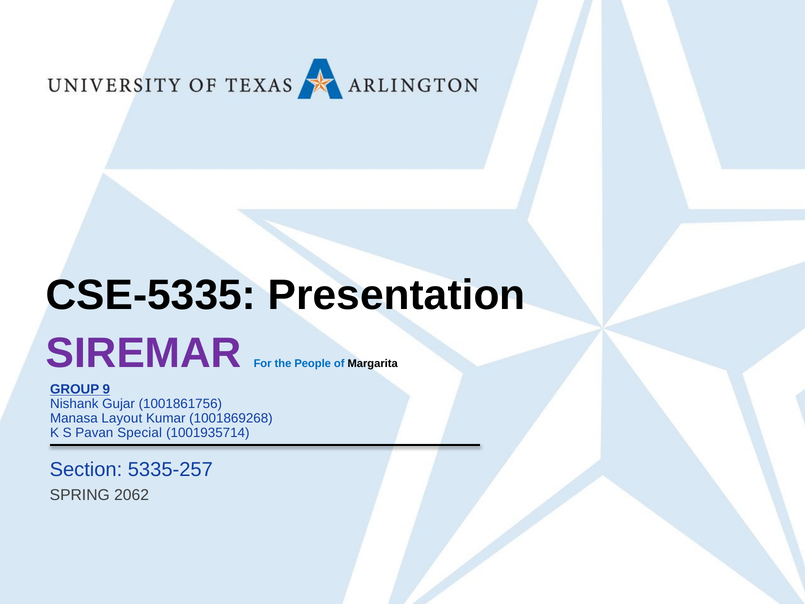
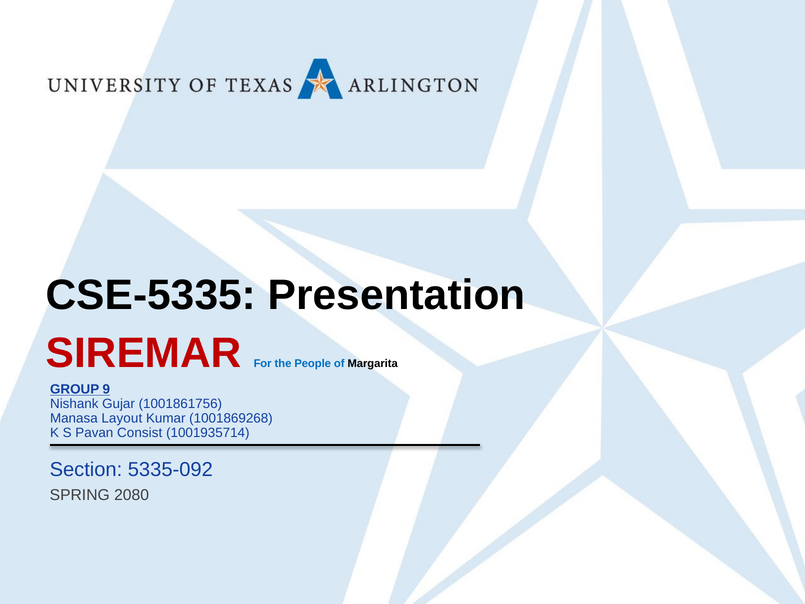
SIREMAR colour: purple -> red
Special: Special -> Consist
5335-257: 5335-257 -> 5335-092
2062: 2062 -> 2080
